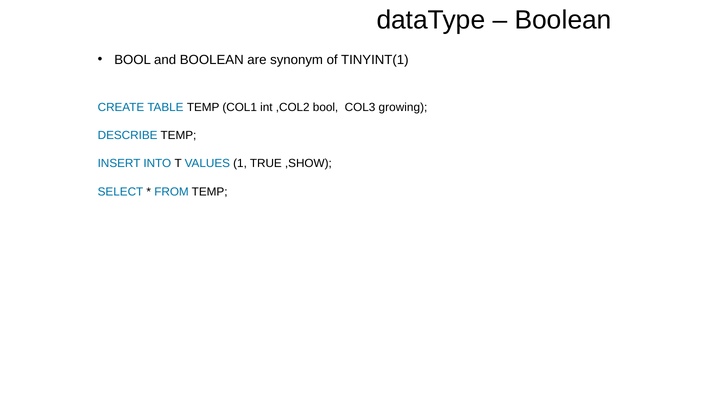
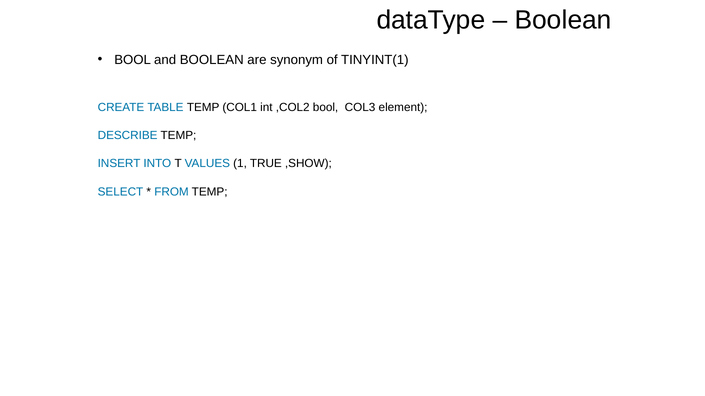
growing: growing -> element
